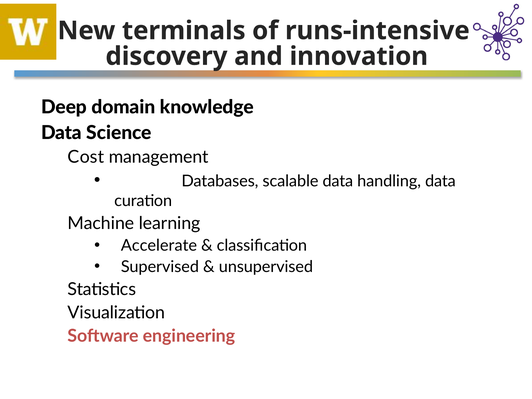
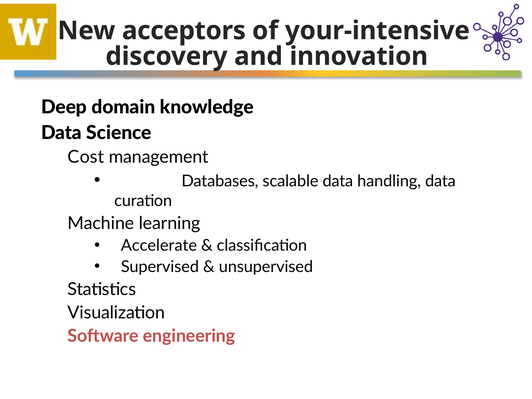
terminals: terminals -> acceptors
runs-intensive: runs-intensive -> your-intensive
